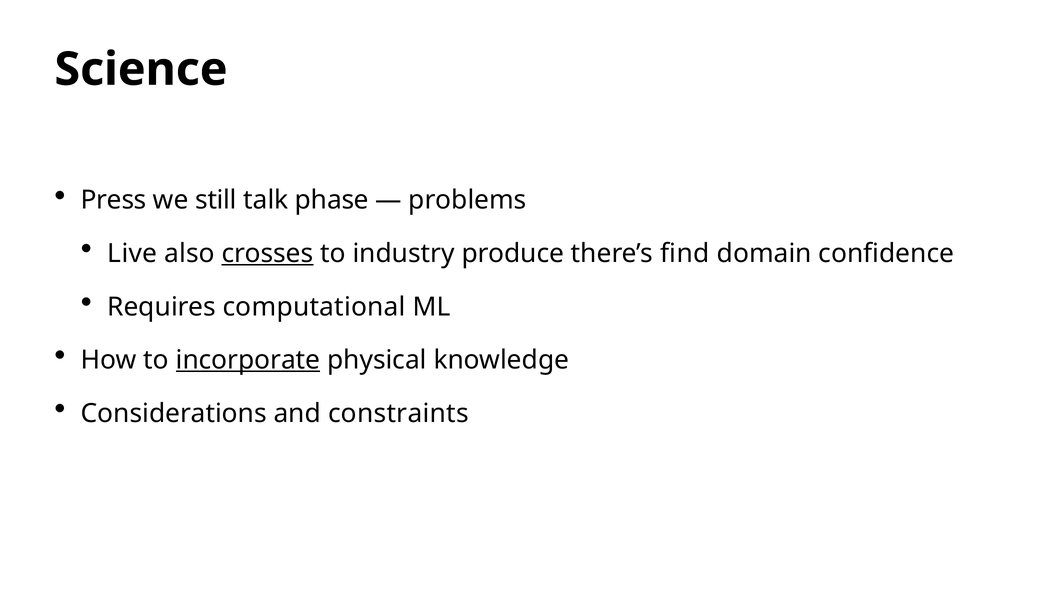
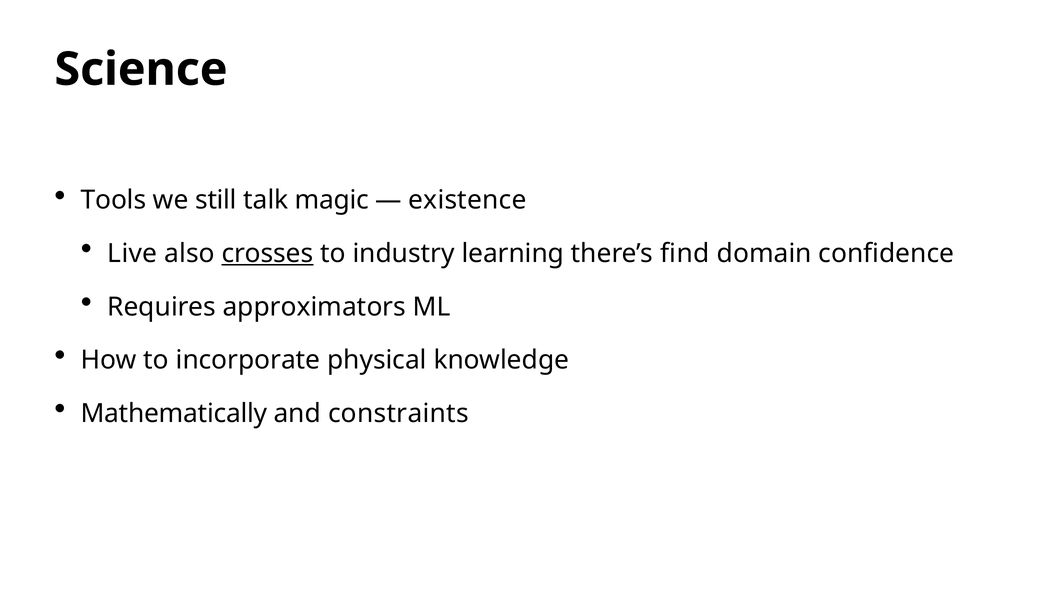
Press: Press -> Tools
phase: phase -> magic
problems: problems -> existence
produce: produce -> learning
computational: computational -> approximators
incorporate underline: present -> none
Considerations: Considerations -> Mathematically
